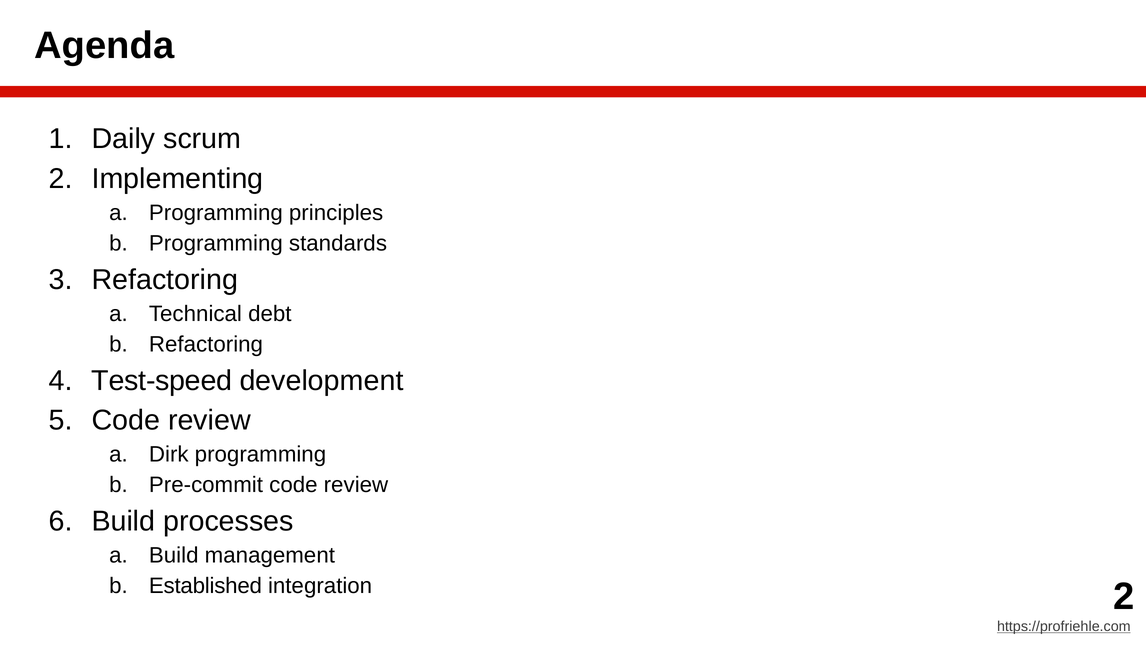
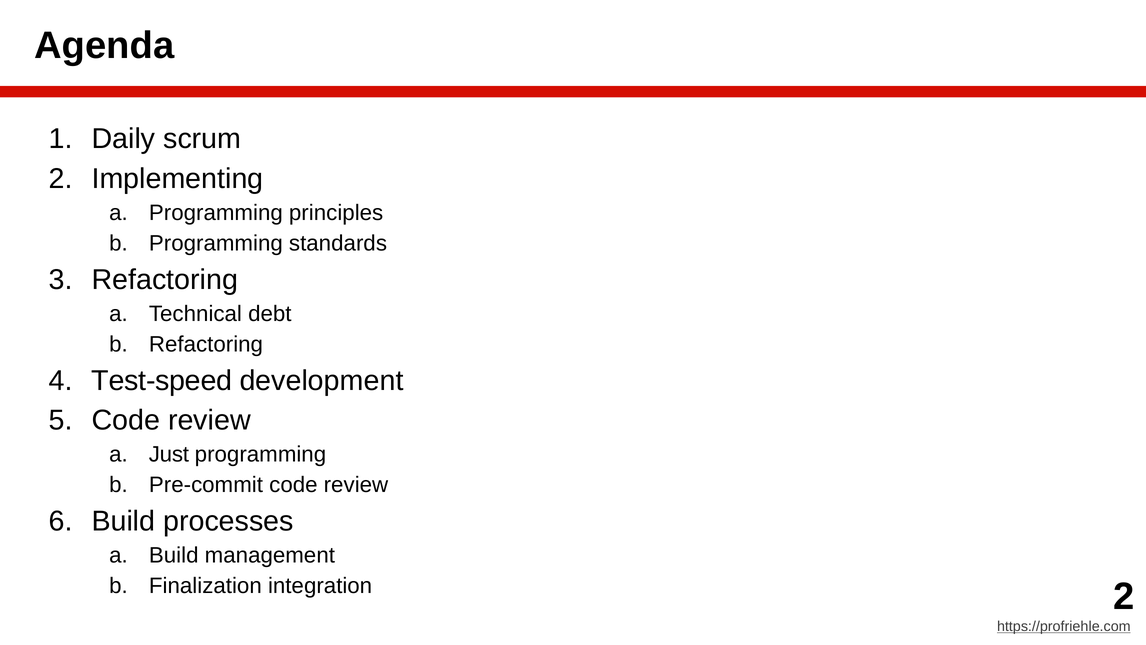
Dirk: Dirk -> Just
Established: Established -> Finalization
